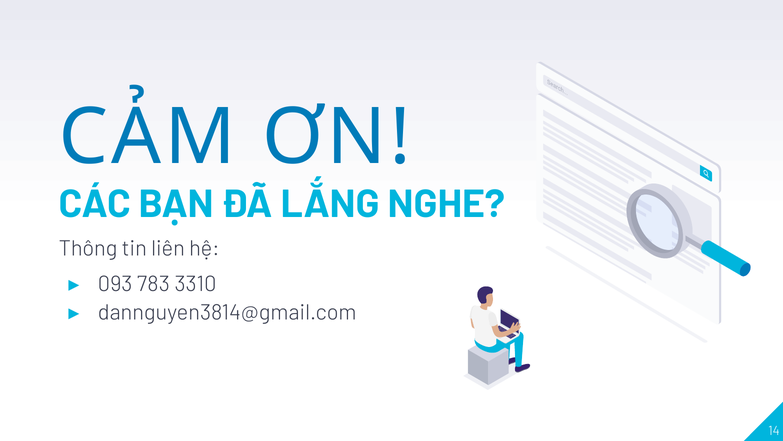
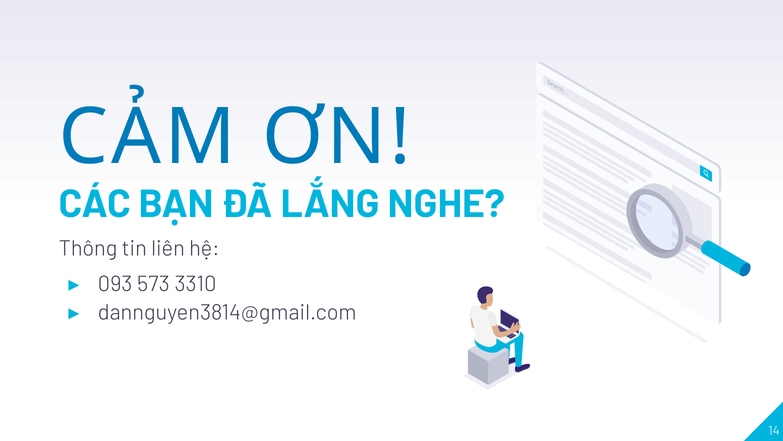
783: 783 -> 573
